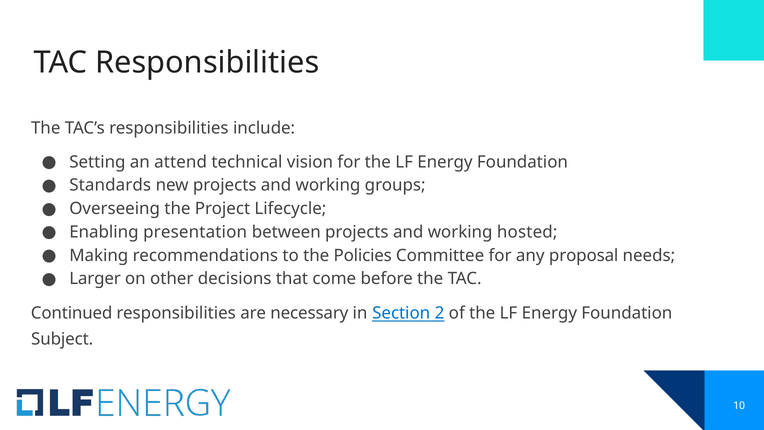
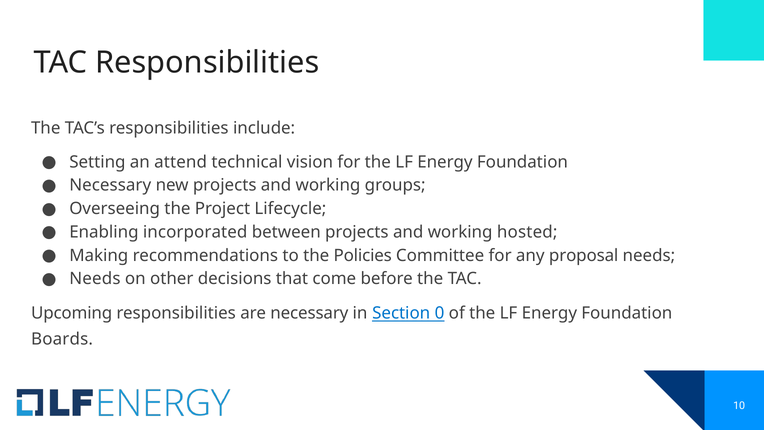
Standards at (110, 185): Standards -> Necessary
presentation: presentation -> incorporated
Larger at (95, 279): Larger -> Needs
Continued: Continued -> Upcoming
2: 2 -> 0
Subject: Subject -> Boards
